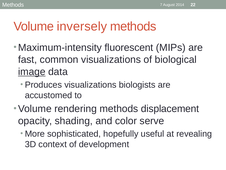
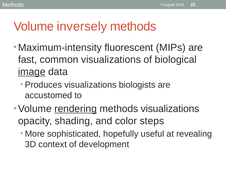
rendering underline: none -> present
methods displacement: displacement -> visualizations
serve: serve -> steps
